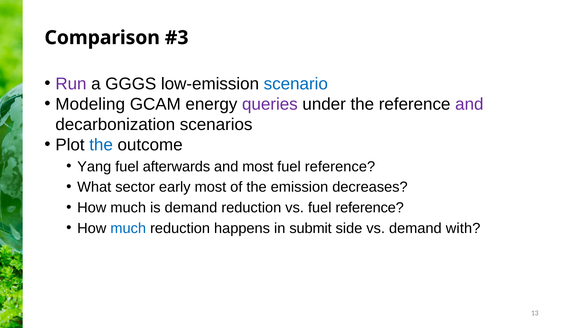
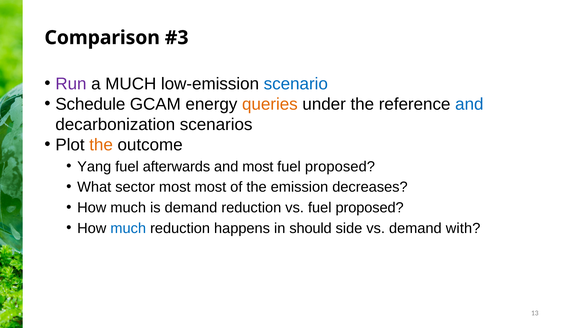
a GGGS: GGGS -> MUCH
Modeling: Modeling -> Schedule
queries colour: purple -> orange
and at (469, 104) colour: purple -> blue
the at (101, 145) colour: blue -> orange
reference at (340, 167): reference -> proposed
sector early: early -> most
vs fuel reference: reference -> proposed
submit: submit -> should
